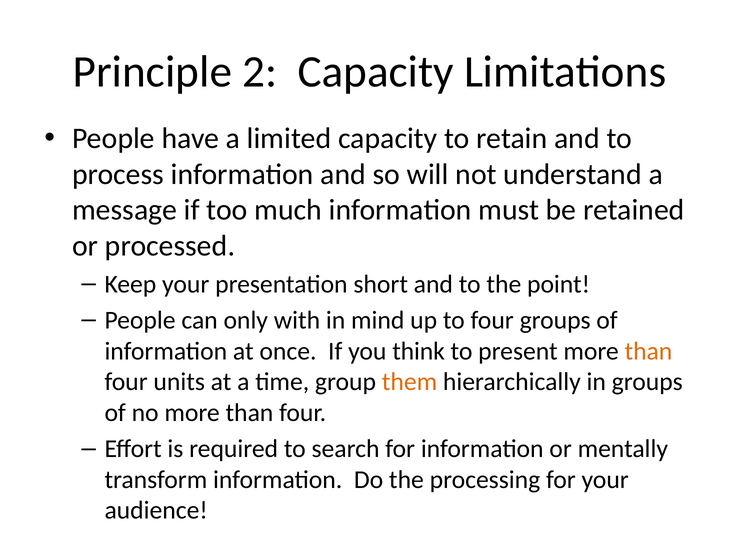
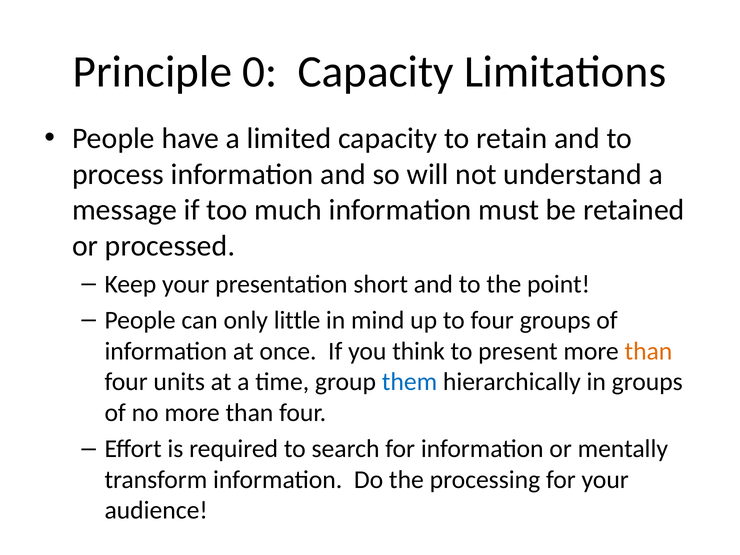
2: 2 -> 0
with: with -> little
them colour: orange -> blue
